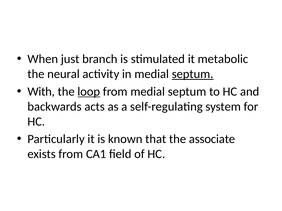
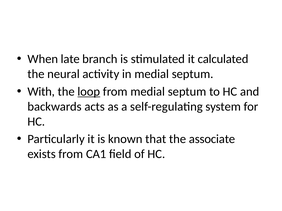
just: just -> late
metabolic: metabolic -> calculated
septum at (193, 74) underline: present -> none
